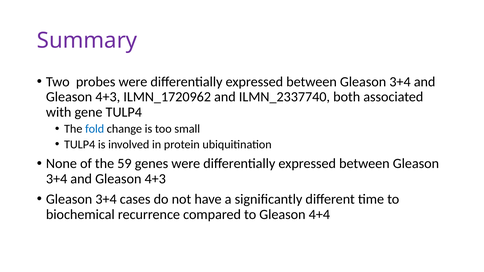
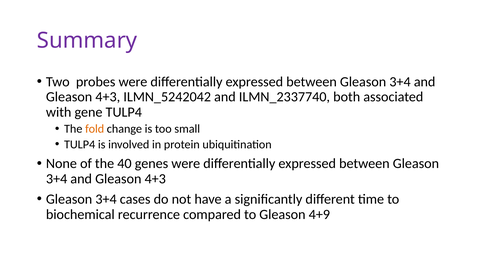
ILMN_1720962: ILMN_1720962 -> ILMN_5242042
fold colour: blue -> orange
59: 59 -> 40
4+4: 4+4 -> 4+9
